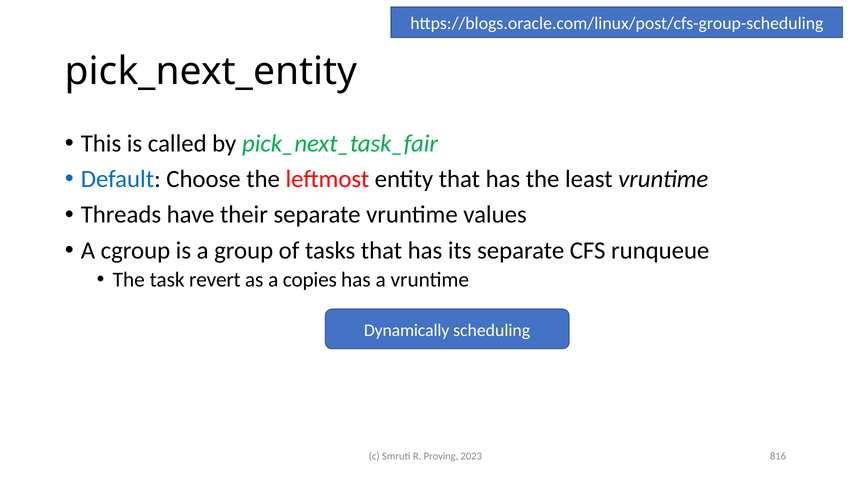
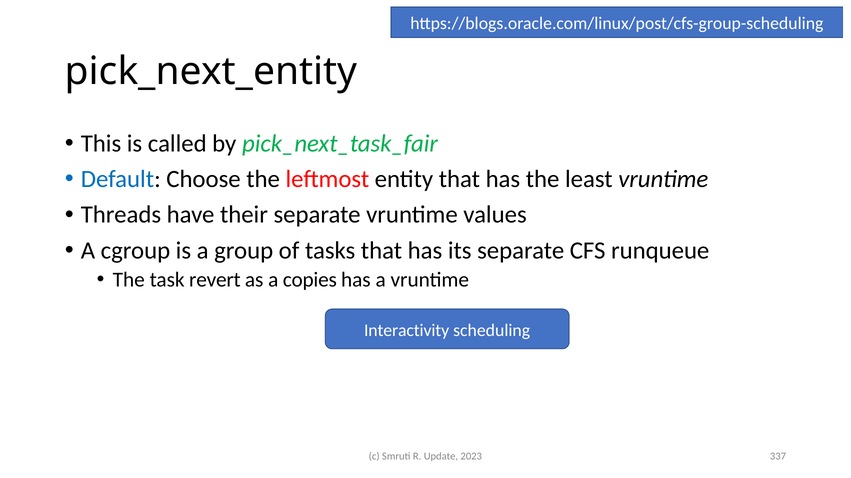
Dynamically: Dynamically -> Interactivity
Proving: Proving -> Update
816: 816 -> 337
